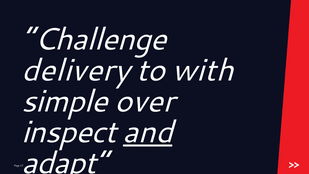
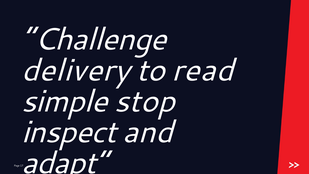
with: with -> read
over: over -> stop
and underline: present -> none
